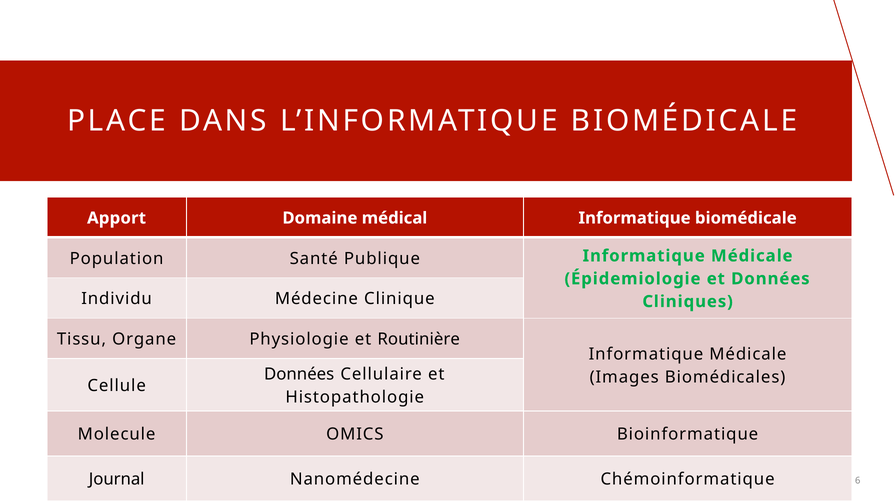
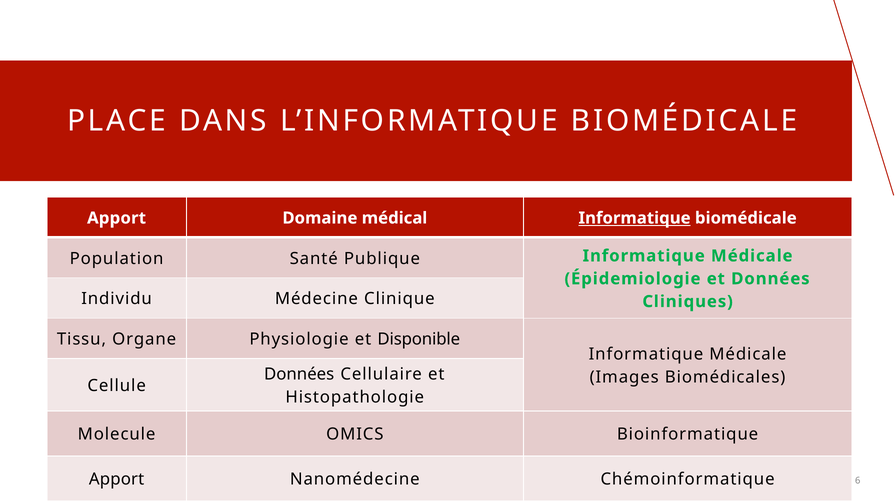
Informatique at (635, 218) underline: none -> present
Routinière: Routinière -> Disponible
Journal at (117, 479): Journal -> Apport
